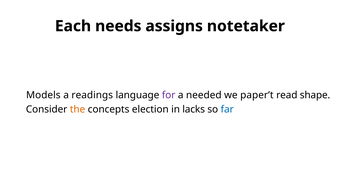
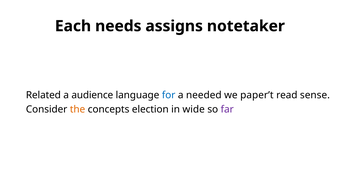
Models: Models -> Related
readings: readings -> audience
for colour: purple -> blue
shape: shape -> sense
lacks: lacks -> wide
far colour: blue -> purple
